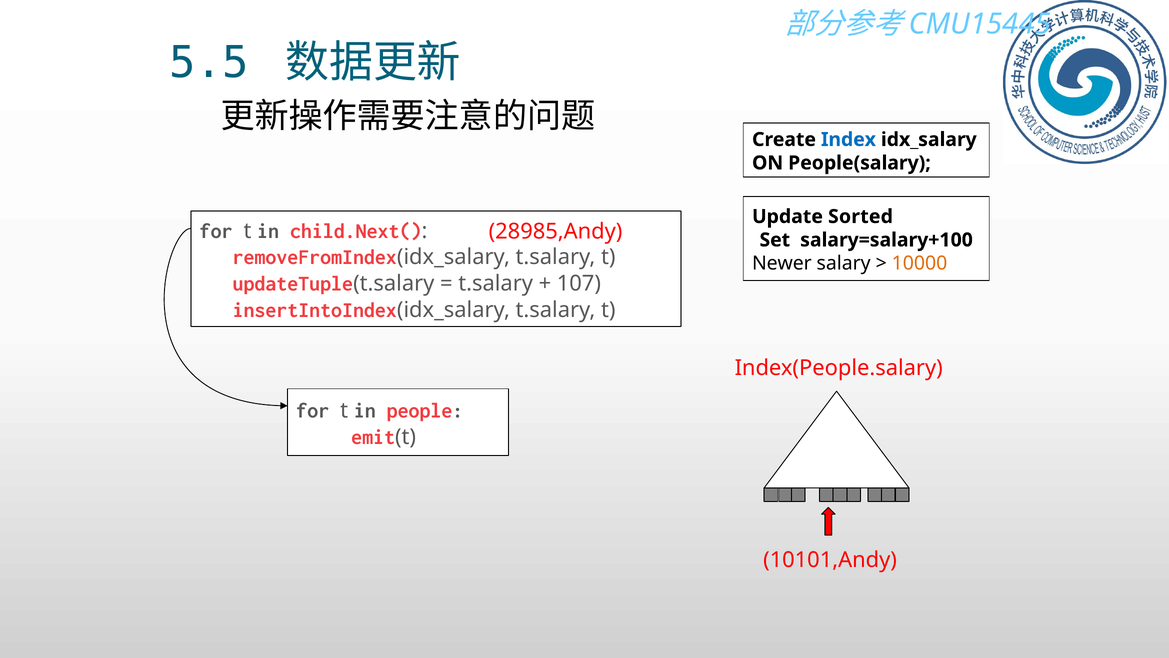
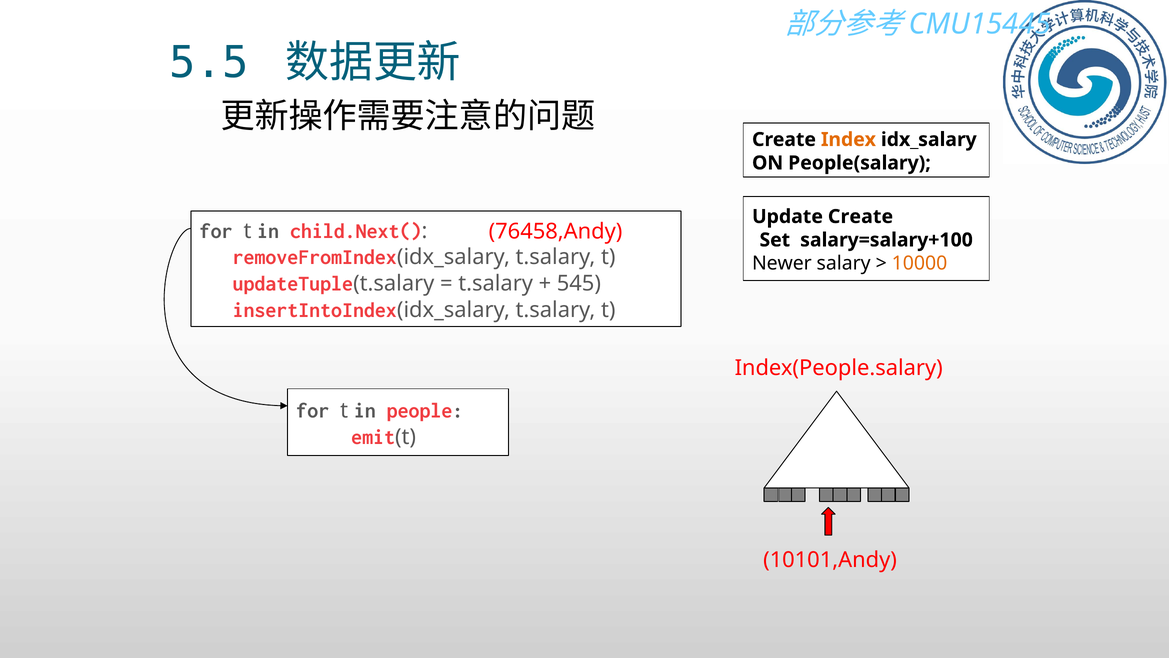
Index colour: blue -> orange
Update Sorted: Sorted -> Create
28985,Andy: 28985,Andy -> 76458,Andy
107: 107 -> 545
